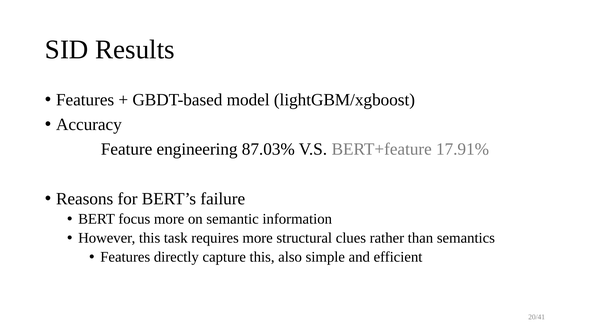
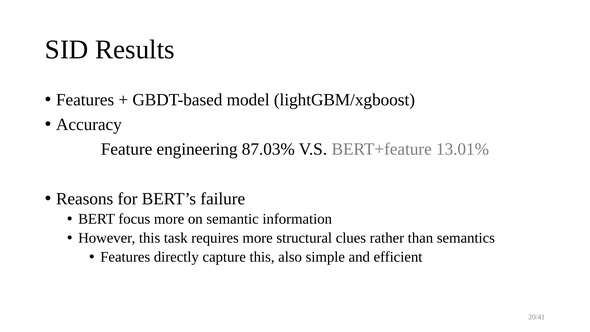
17.91%: 17.91% -> 13.01%
